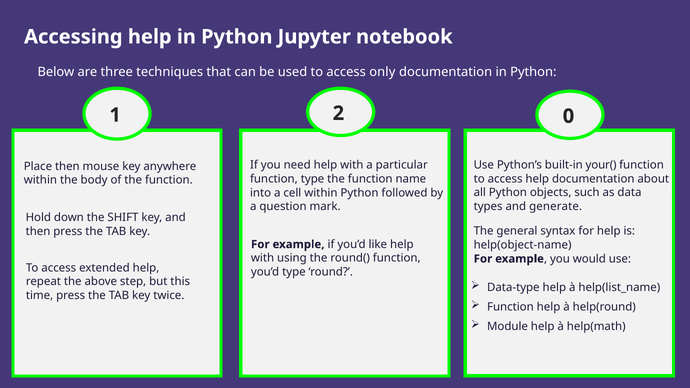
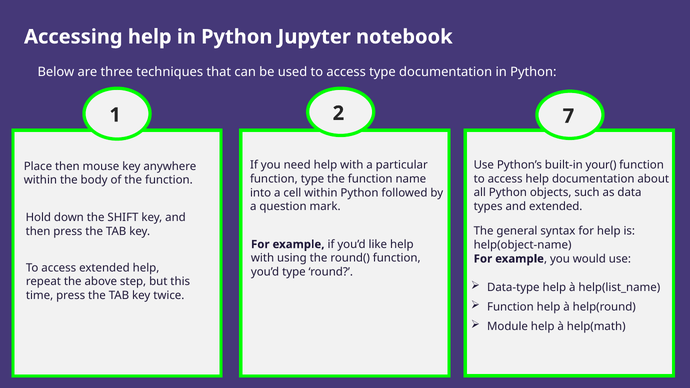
access only: only -> type
0: 0 -> 7
and generate: generate -> extended
